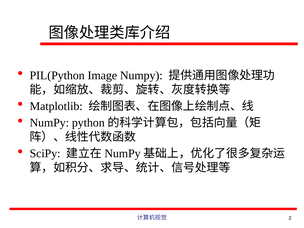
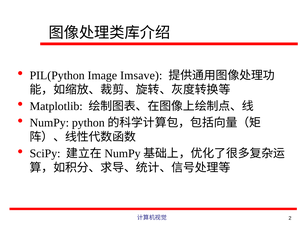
Image Numpy: Numpy -> Imsave
